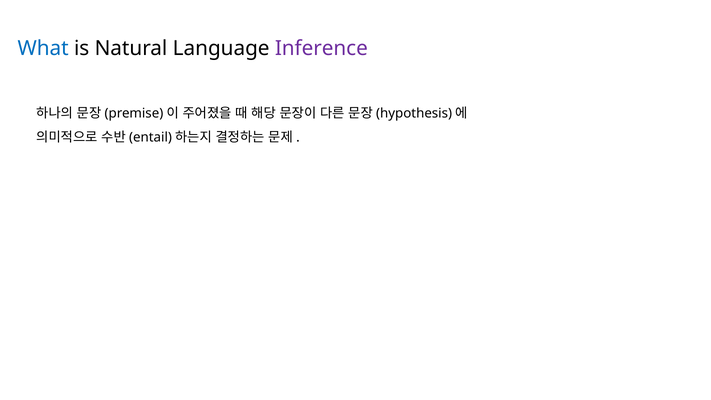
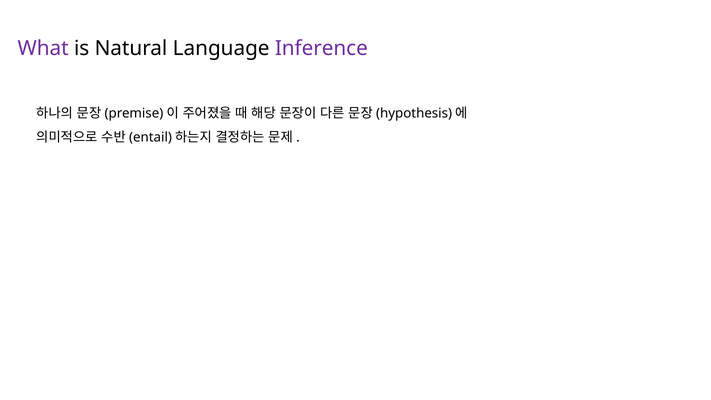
What colour: blue -> purple
